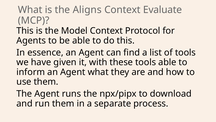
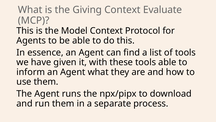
Aligns: Aligns -> Giving
